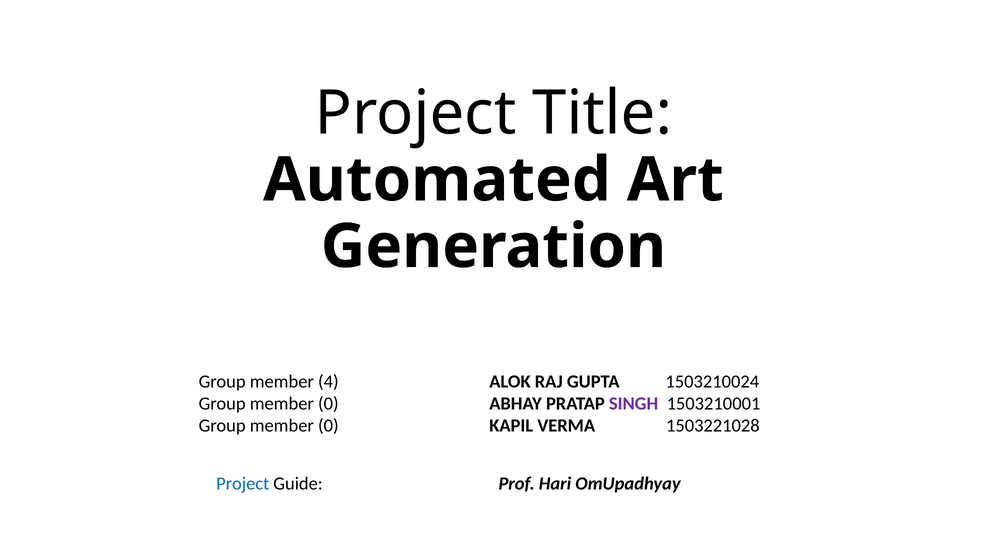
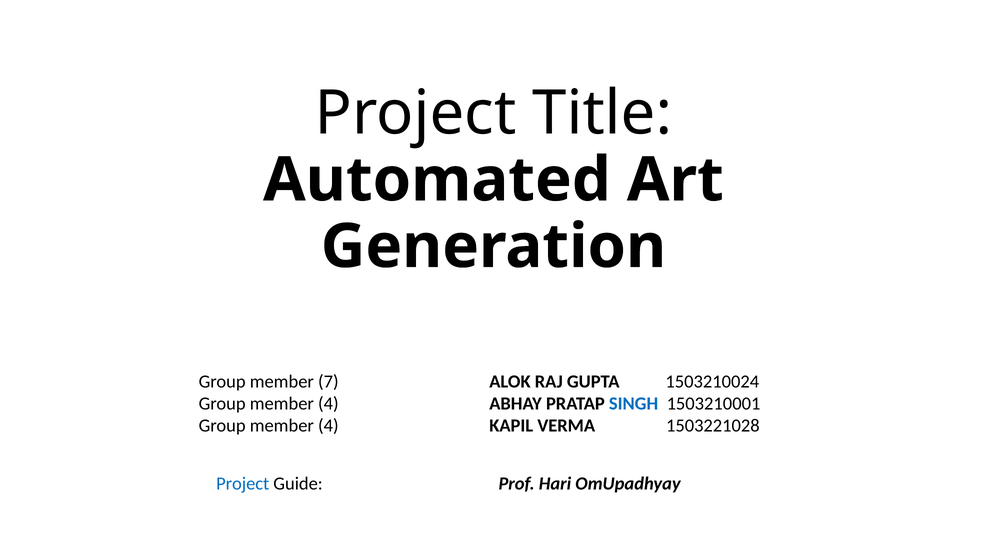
4: 4 -> 7
0 at (328, 404): 0 -> 4
SINGH colour: purple -> blue
0 at (328, 426): 0 -> 4
